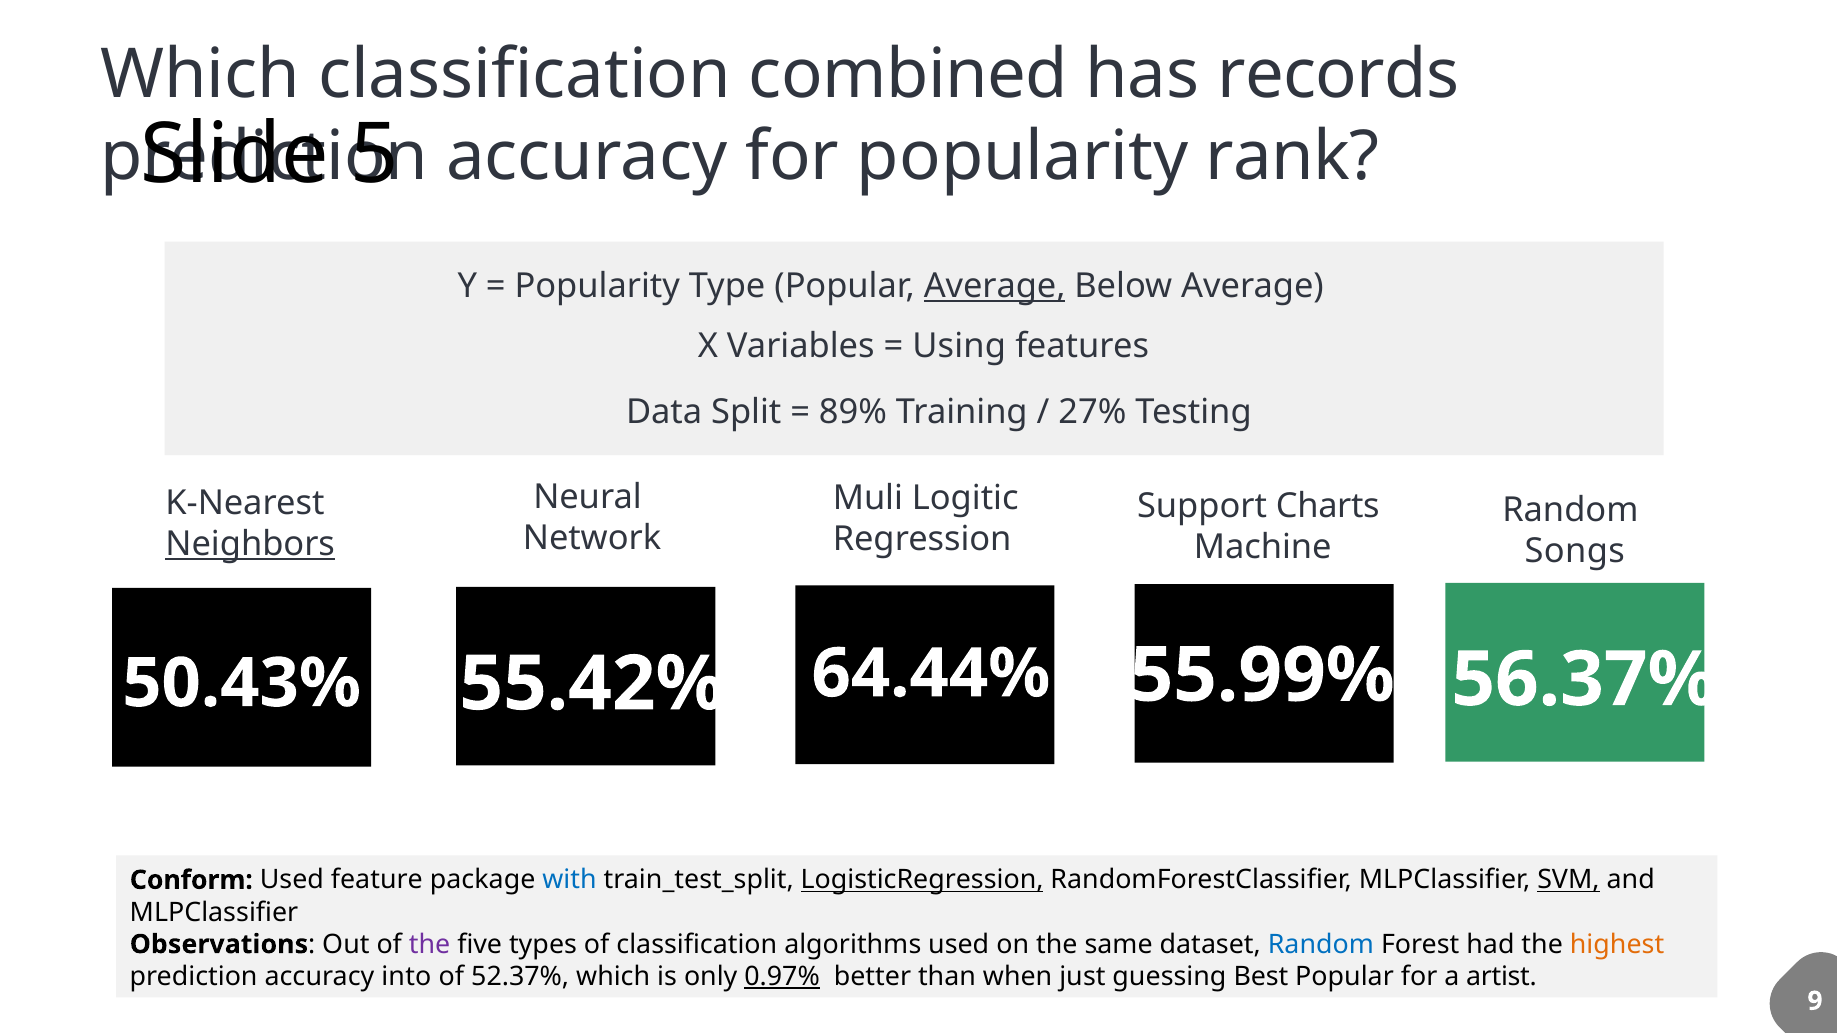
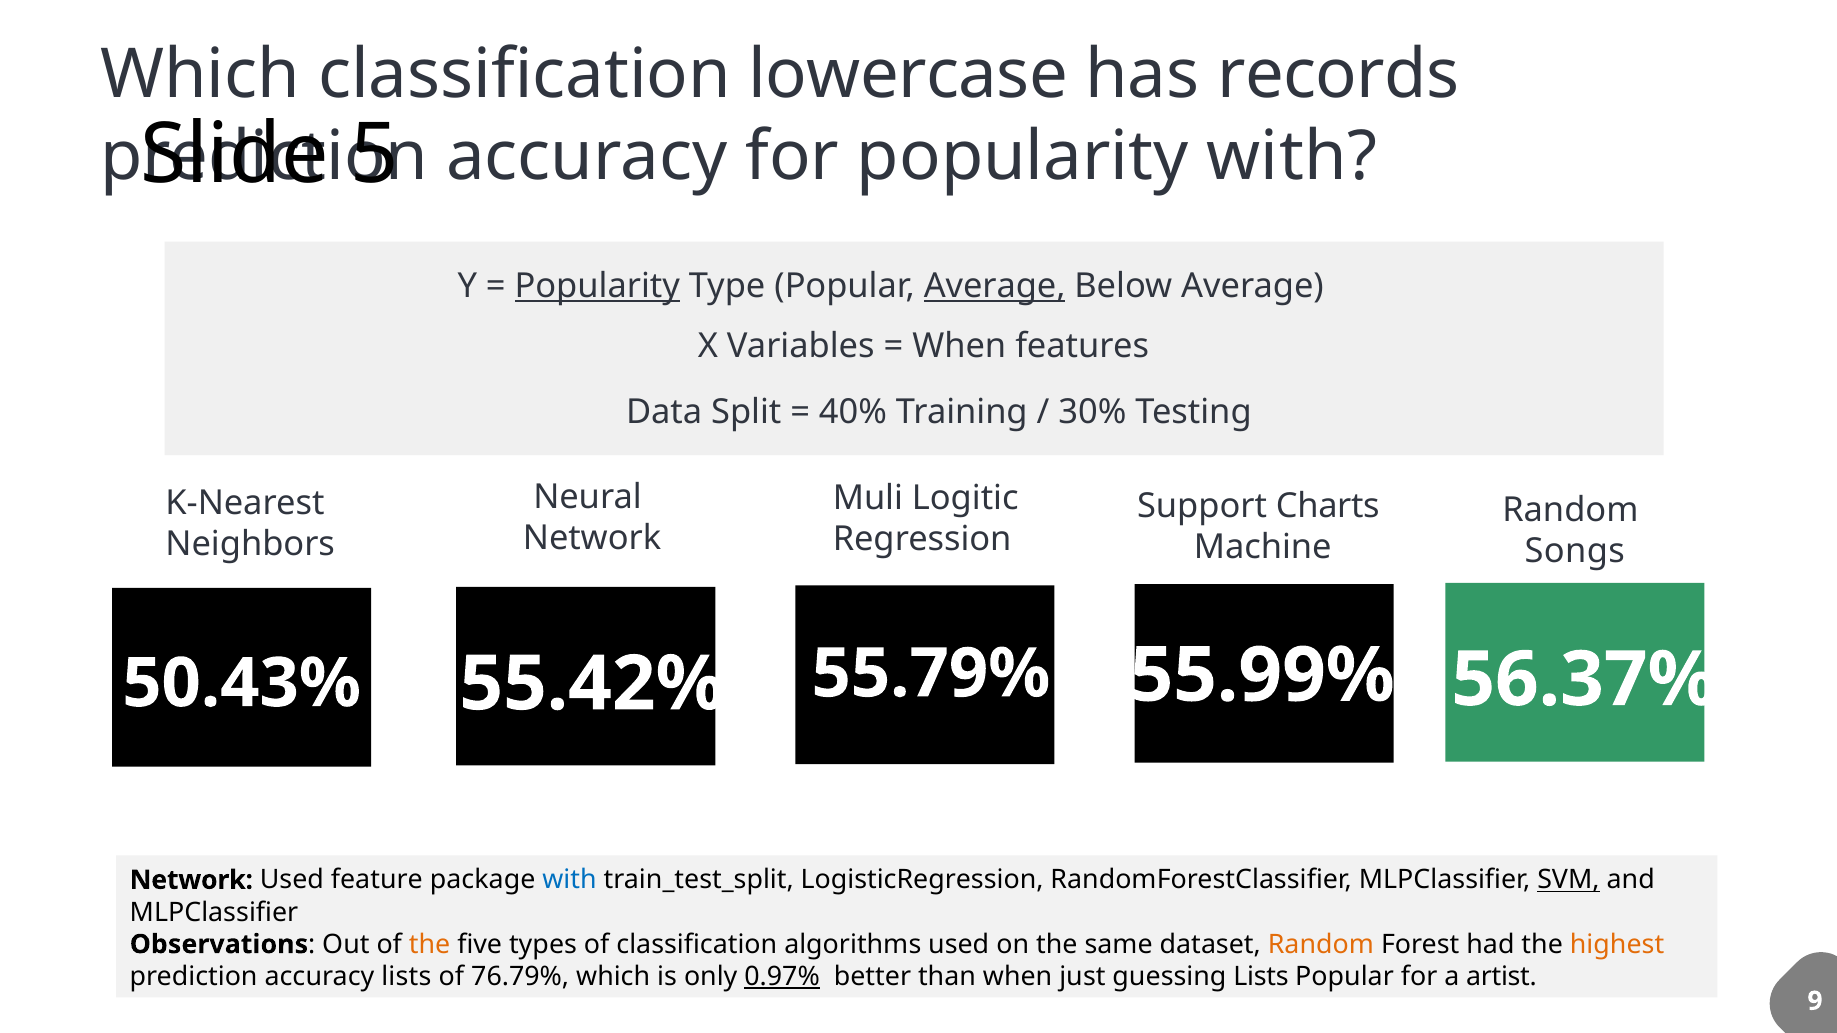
combined: combined -> lowercase
popularity rank: rank -> with
Popularity at (597, 286) underline: none -> present
Using at (959, 347): Using -> When
89%: 89% -> 40%
27%: 27% -> 30%
Neighbors underline: present -> none
64.44%: 64.44% -> 55.79%
Conform at (191, 880): Conform -> Network
LogisticRegression underline: present -> none
the at (430, 945) colour: purple -> orange
Random at (1321, 945) colour: blue -> orange
accuracy into: into -> lists
52.37%: 52.37% -> 76.79%
guessing Best: Best -> Lists
